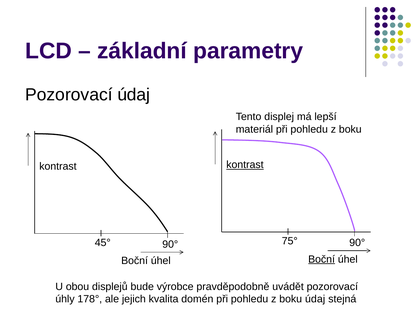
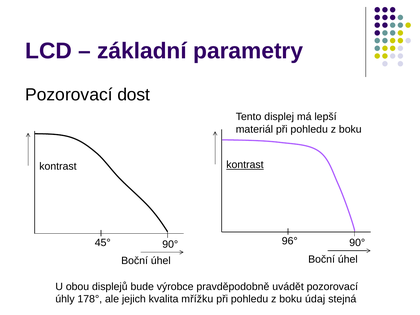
Pozorovací údaj: údaj -> dost
75°: 75° -> 96°
Boční at (322, 259) underline: present -> none
domén: domén -> mřížku
